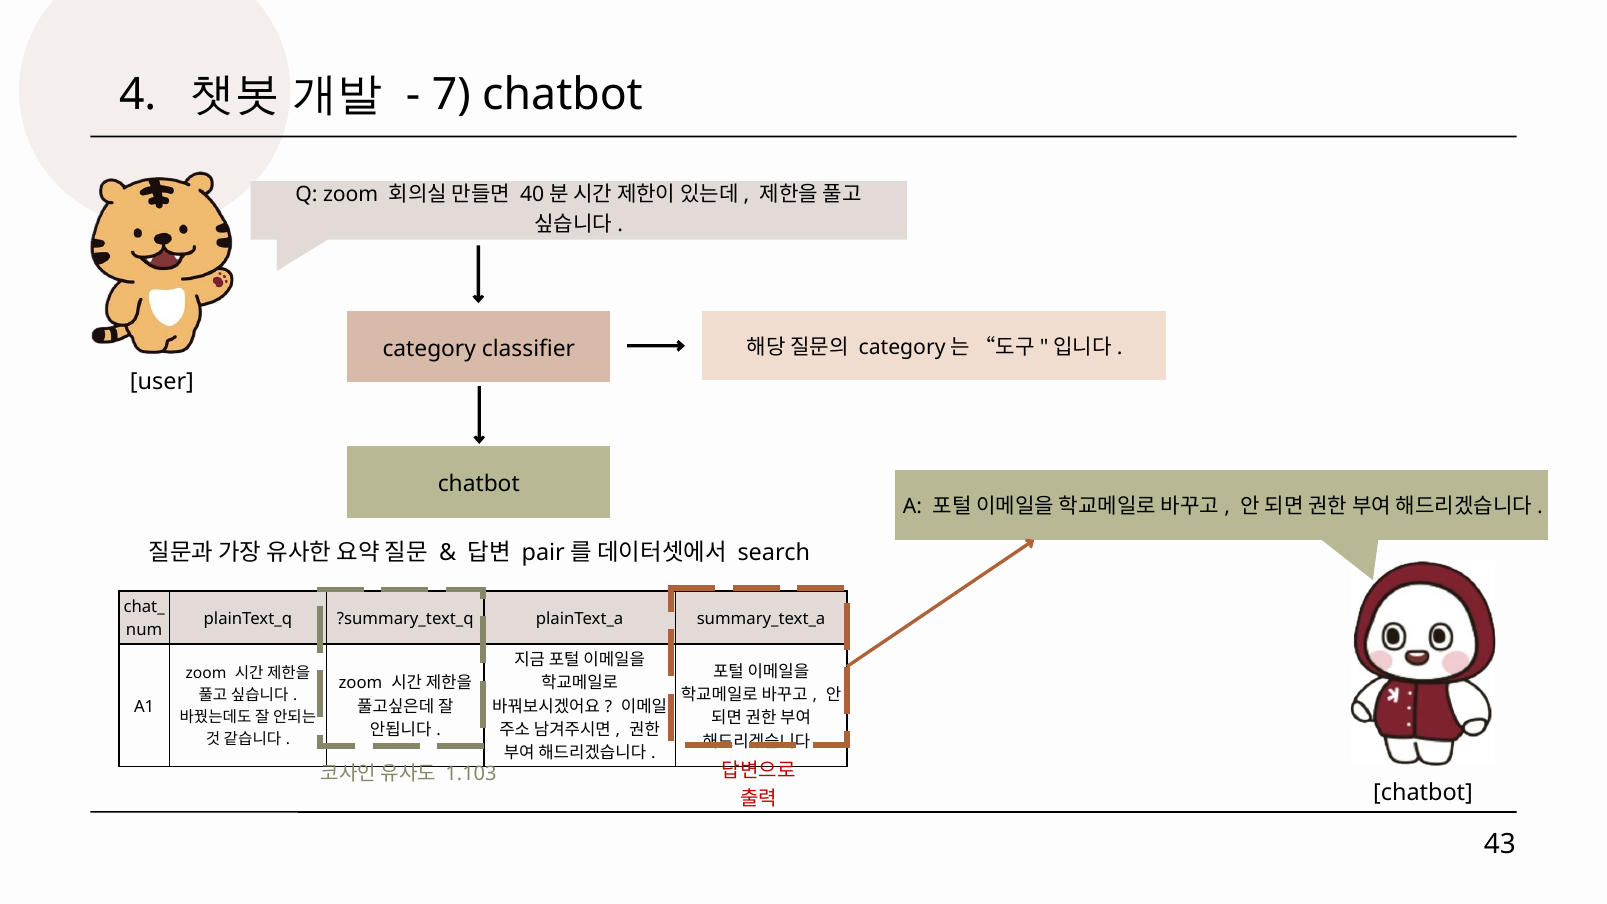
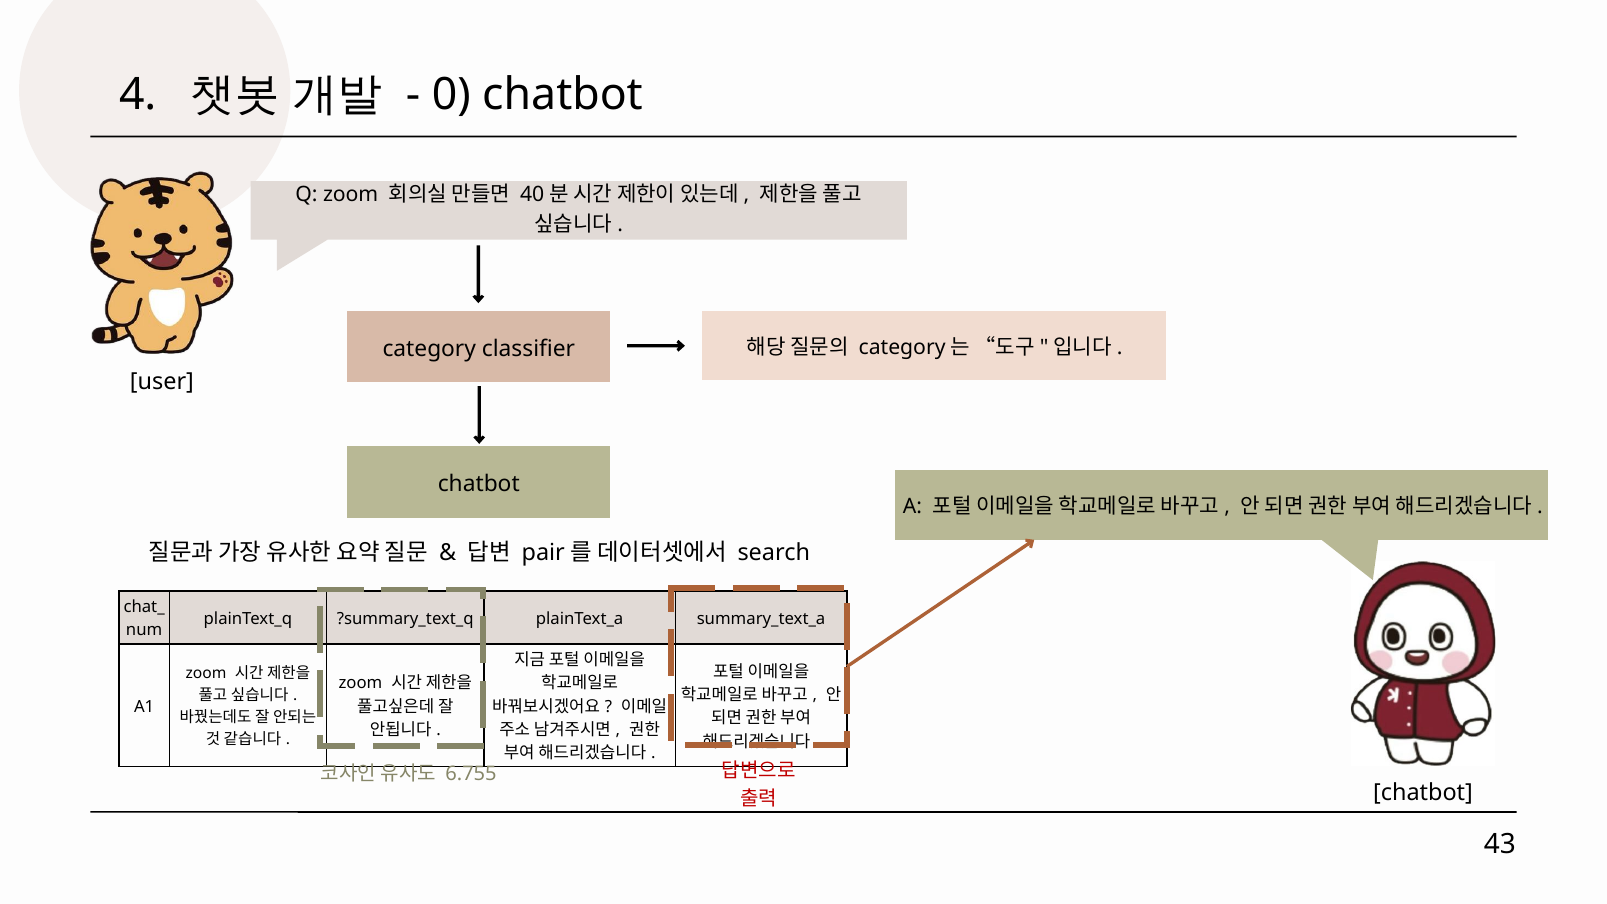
7: 7 -> 0
1.103: 1.103 -> 6.755
